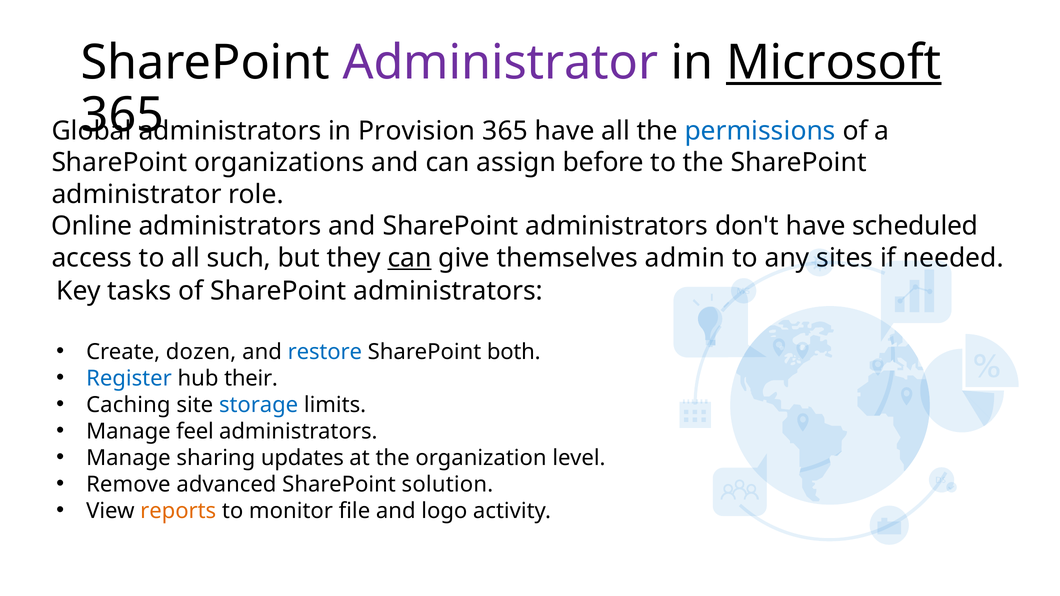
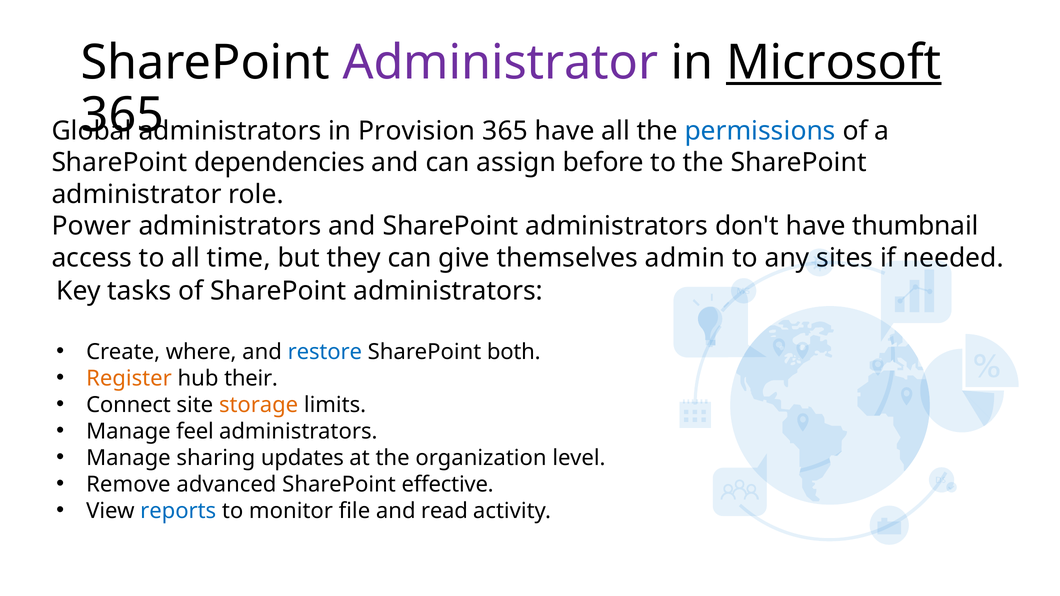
organizations: organizations -> dependencies
Online: Online -> Power
scheduled: scheduled -> thumbnail
such: such -> time
can at (409, 258) underline: present -> none
dozen: dozen -> where
Register colour: blue -> orange
Caching: Caching -> Connect
storage colour: blue -> orange
solution: solution -> effective
reports colour: orange -> blue
logo: logo -> read
